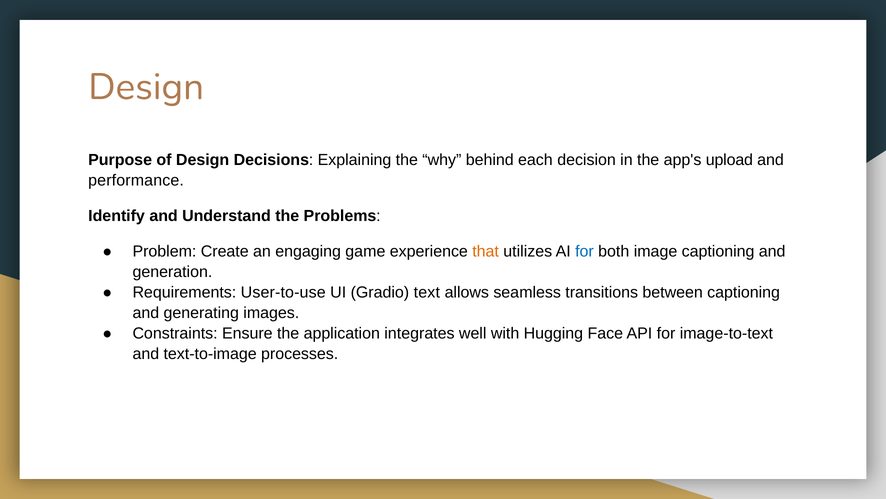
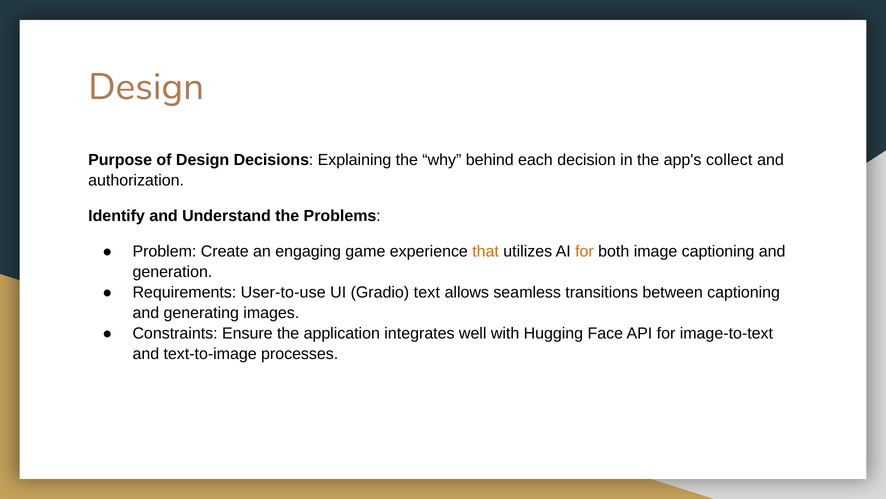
upload: upload -> collect
performance: performance -> authorization
for at (584, 251) colour: blue -> orange
